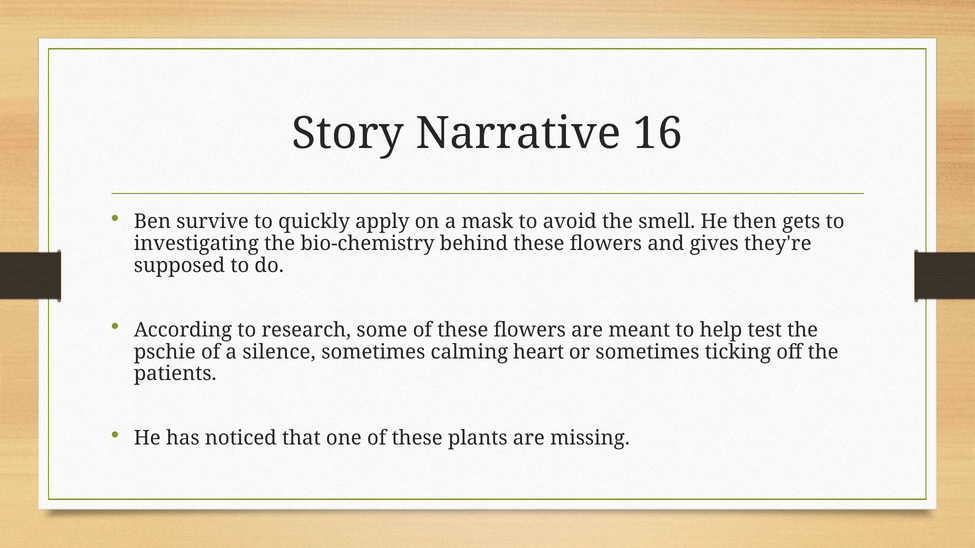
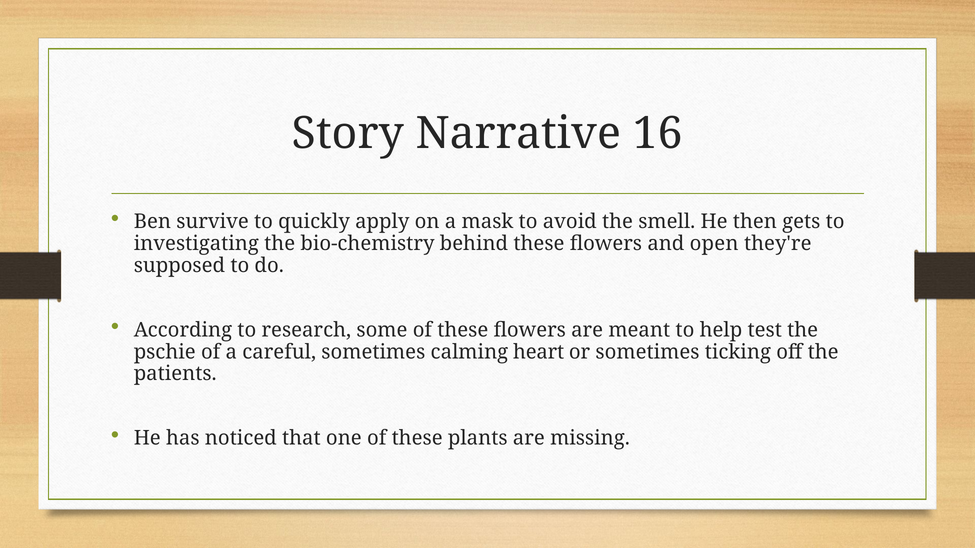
gives: gives -> open
silence: silence -> careful
